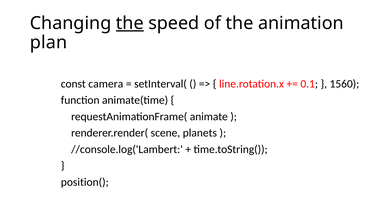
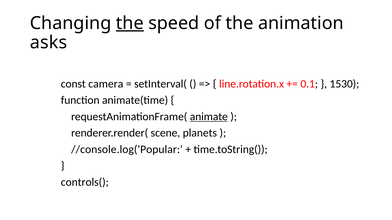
plan: plan -> asks
1560: 1560 -> 1530
animate underline: none -> present
//console.log('Lambert: //console.log('Lambert -> //console.log('Popular
position(: position( -> controls(
